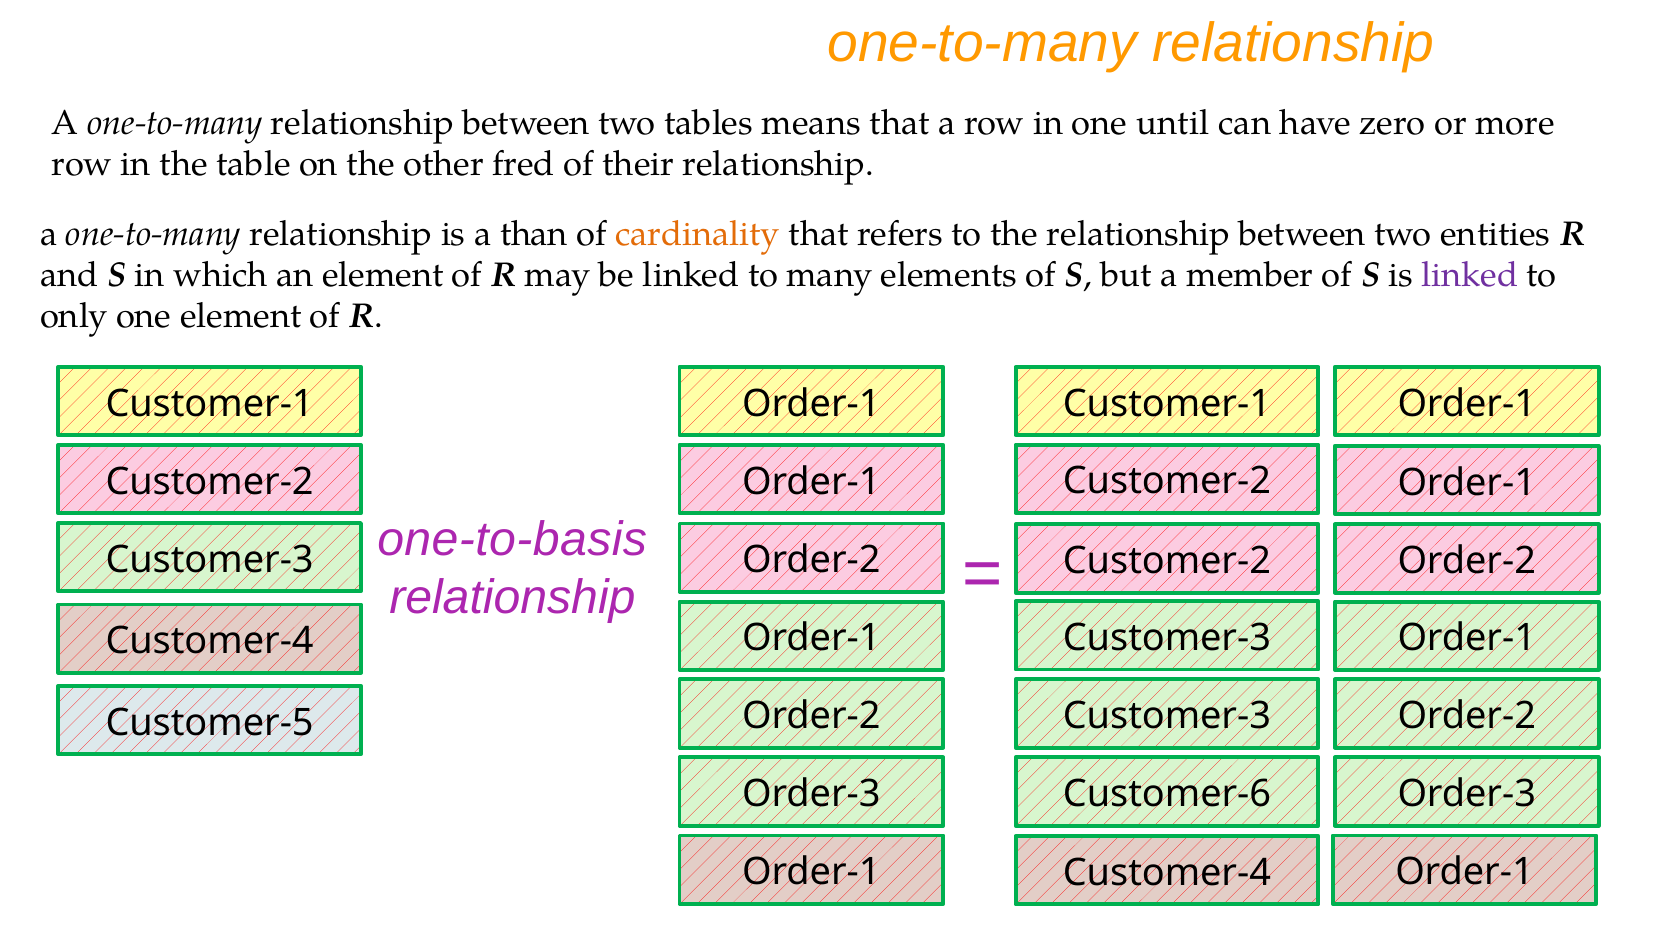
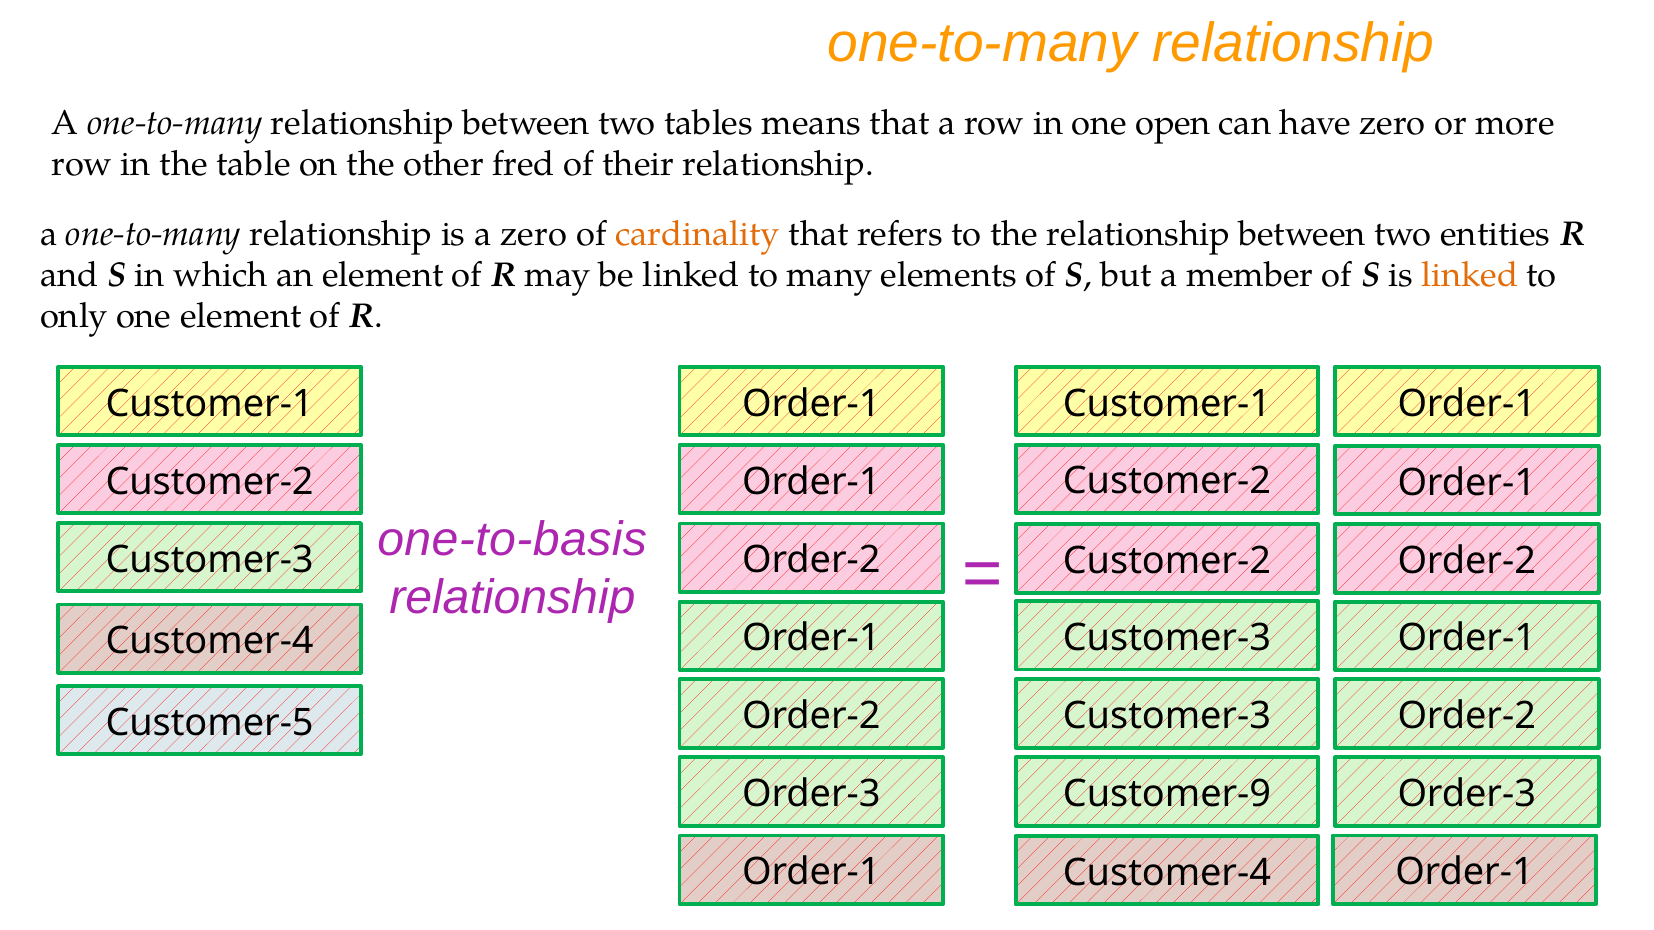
until: until -> open
a than: than -> zero
linked at (1470, 275) colour: purple -> orange
Customer-6: Customer-6 -> Customer-9
